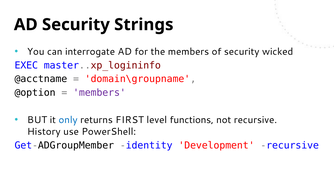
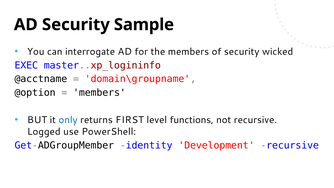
Strings: Strings -> Sample
members at (99, 93) colour: purple -> black
History: History -> Logged
